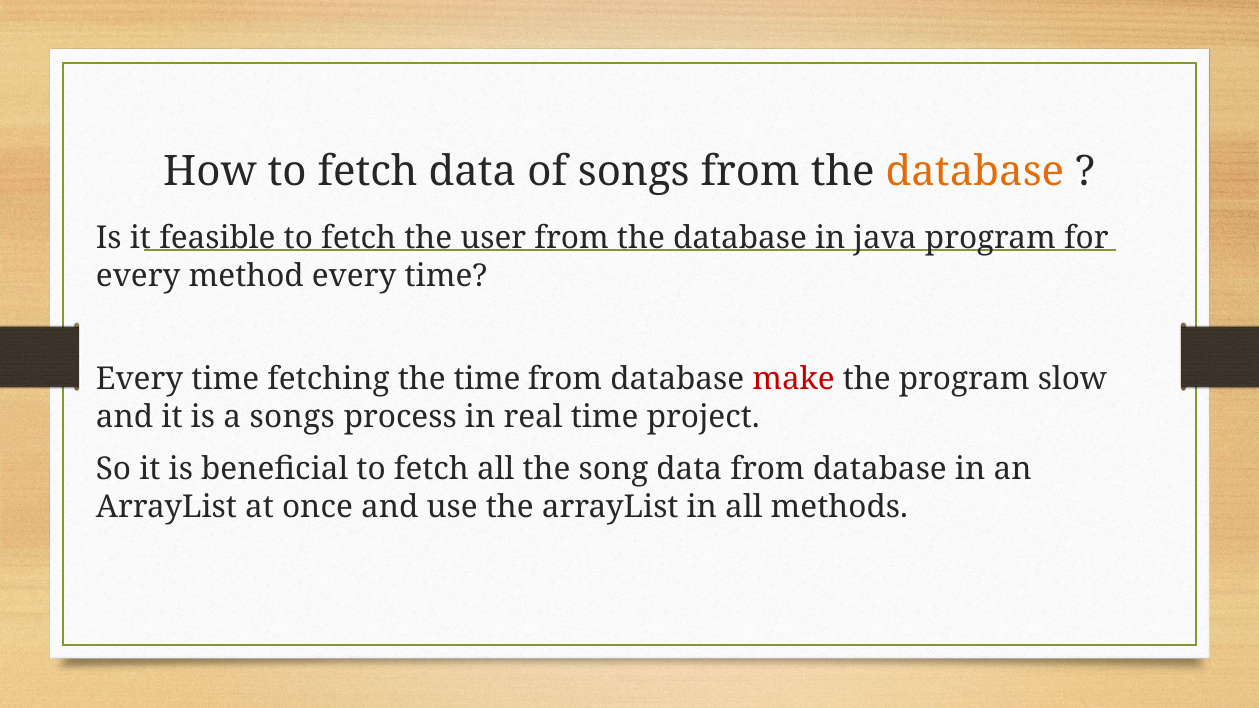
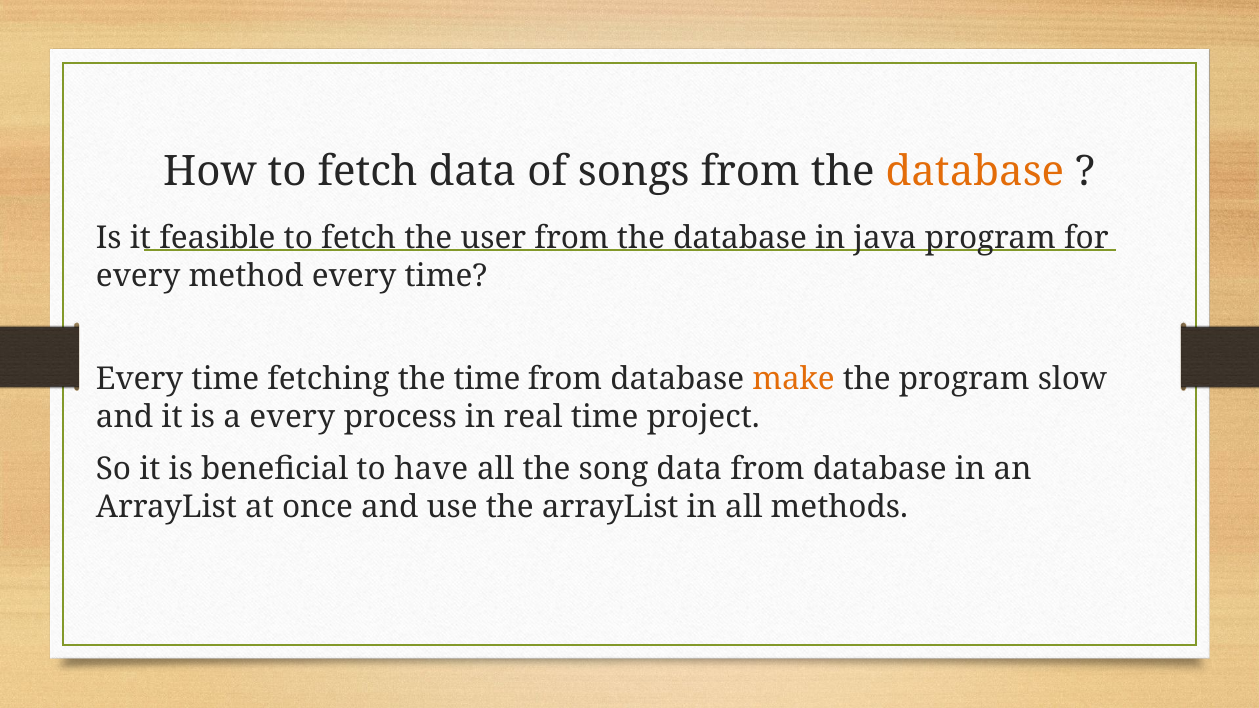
make colour: red -> orange
a songs: songs -> every
beneficial to fetch: fetch -> have
